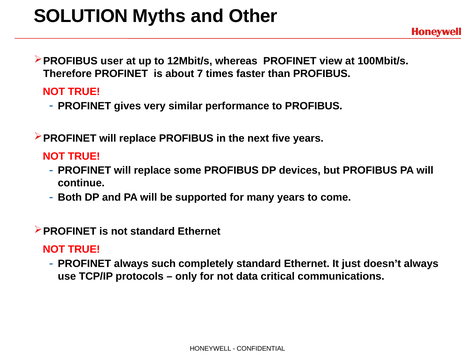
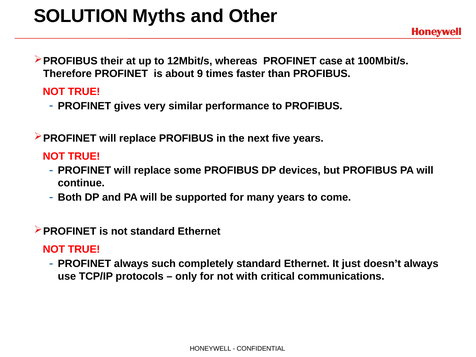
user: user -> their
view: view -> case
7: 7 -> 9
data: data -> with
